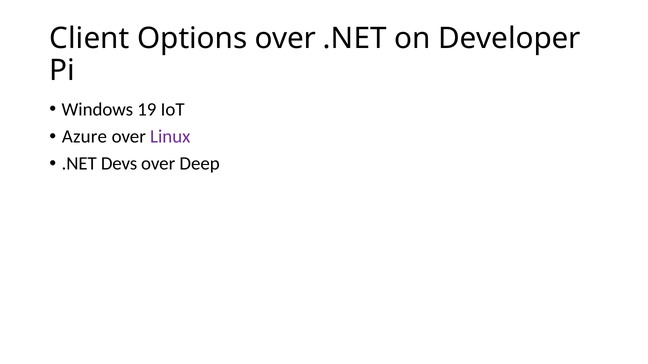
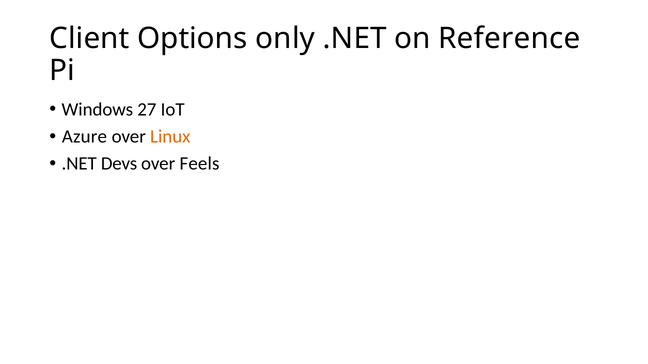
Options over: over -> only
Developer: Developer -> Reference
19: 19 -> 27
Linux colour: purple -> orange
Deep: Deep -> Feels
